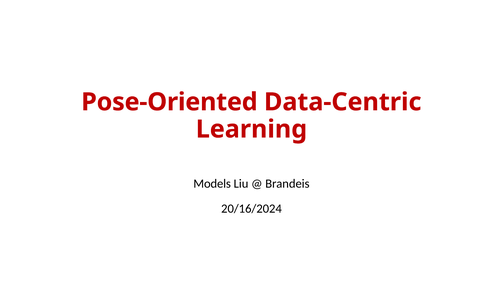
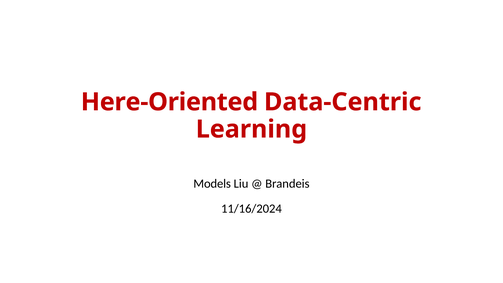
Pose-Oriented: Pose-Oriented -> Here-Oriented
20/16/2024: 20/16/2024 -> 11/16/2024
